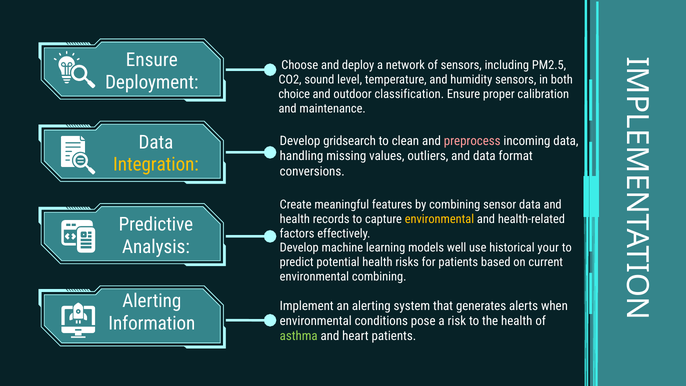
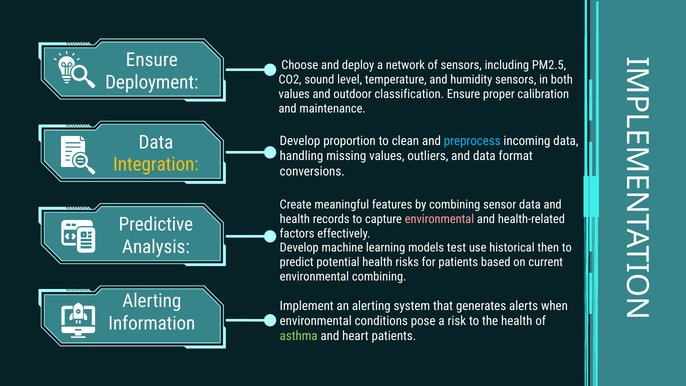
choice at (294, 94): choice -> values
gridsearch: gridsearch -> proportion
preprocess colour: pink -> light blue
environmental at (439, 219) colour: yellow -> pink
well: well -> test
your: your -> then
